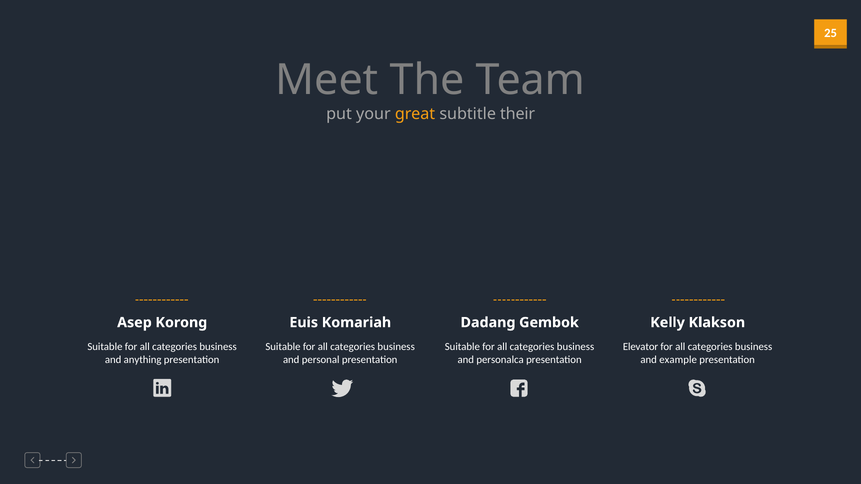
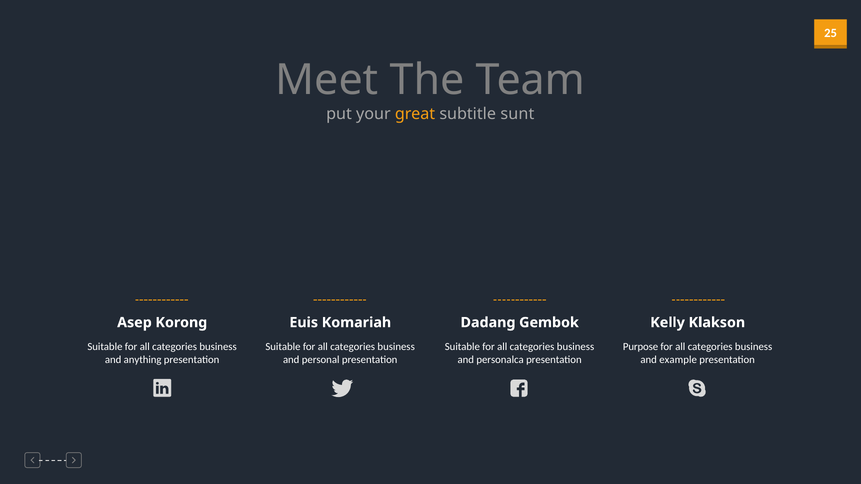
their: their -> sunt
Elevator: Elevator -> Purpose
